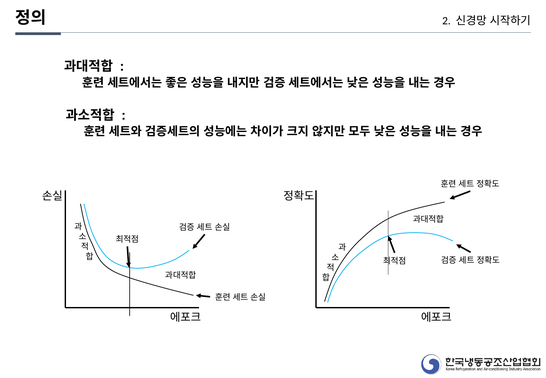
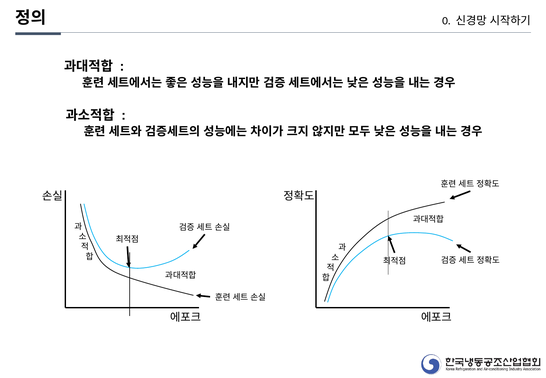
2: 2 -> 0
